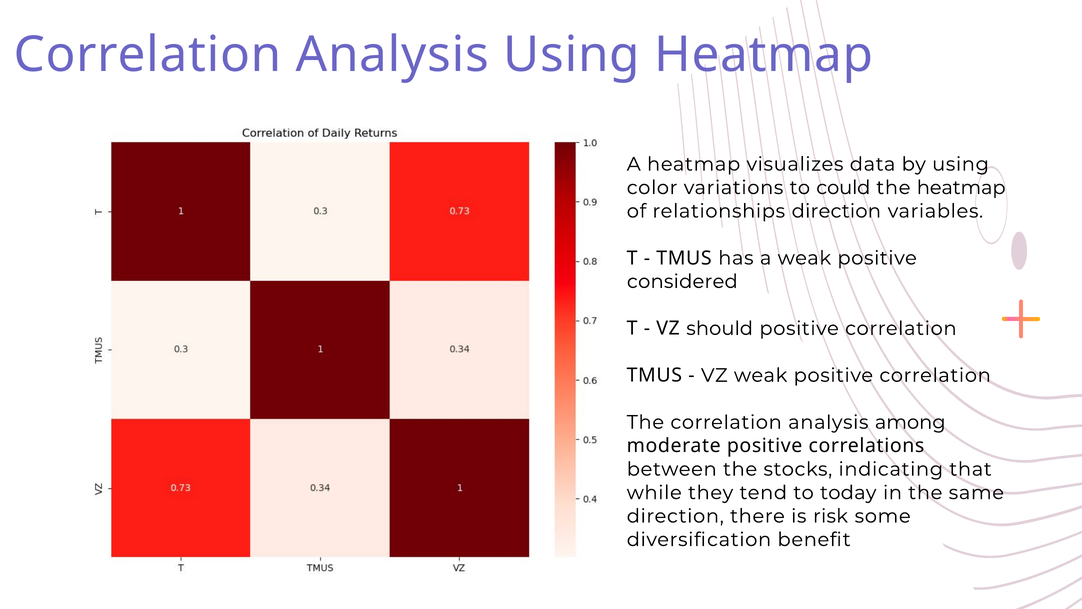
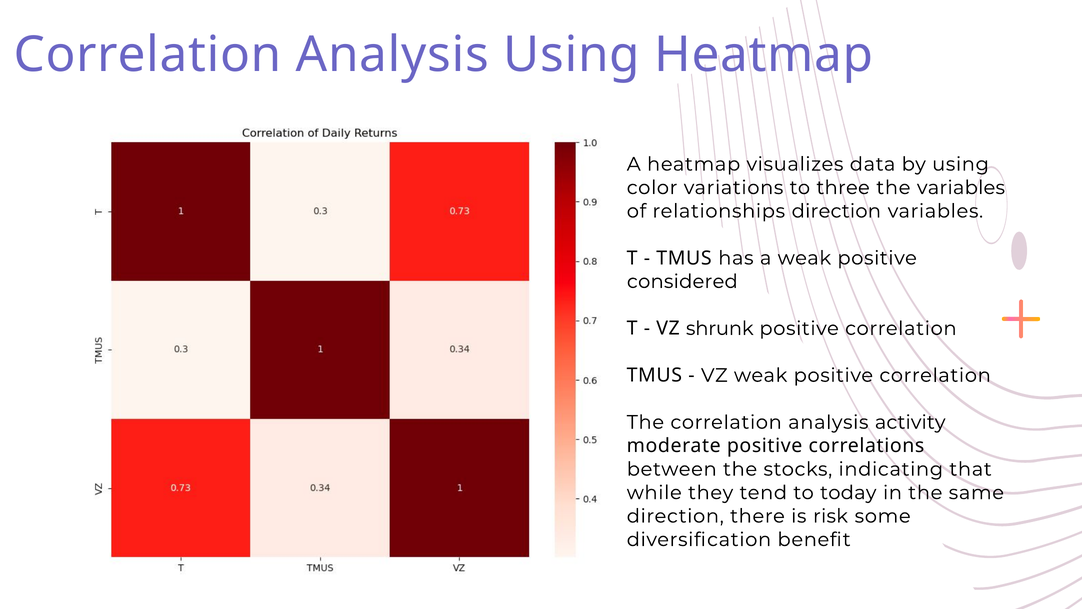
could: could -> three
the heatmap: heatmap -> variables
should: should -> shrunk
among: among -> activity
